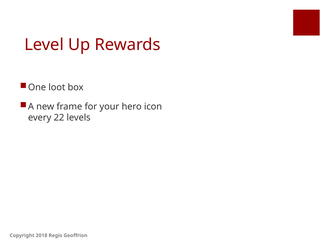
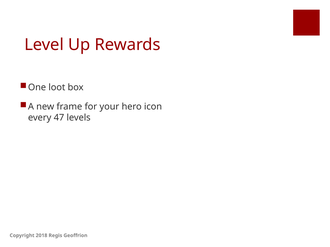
22: 22 -> 47
